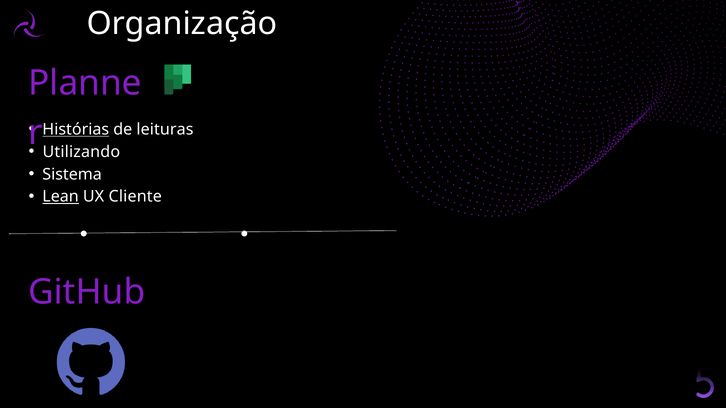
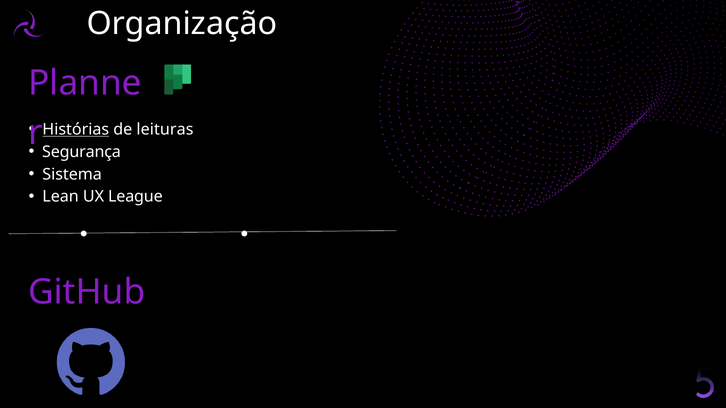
Utilizando: Utilizando -> Segurança
Lean underline: present -> none
Cliente: Cliente -> League
